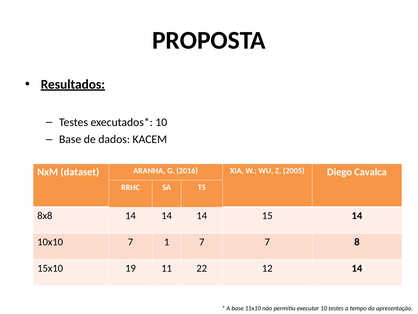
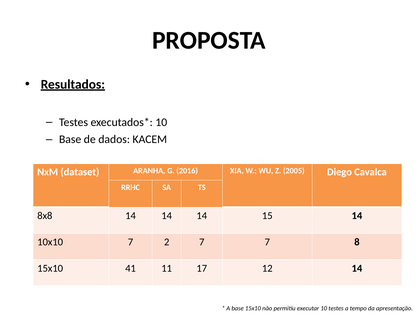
1: 1 -> 2
19: 19 -> 41
22: 22 -> 17
